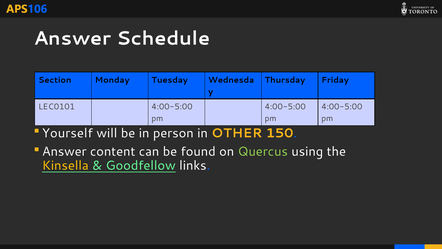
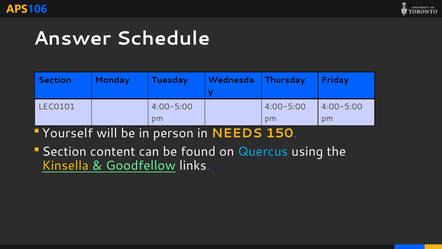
OTHER: OTHER -> NEEDS
Answer at (64, 151): Answer -> Section
Quercus colour: light green -> light blue
